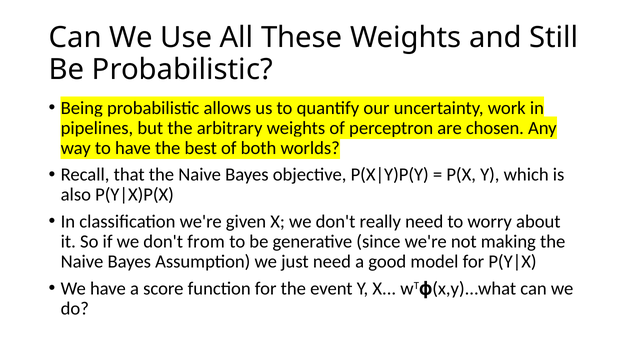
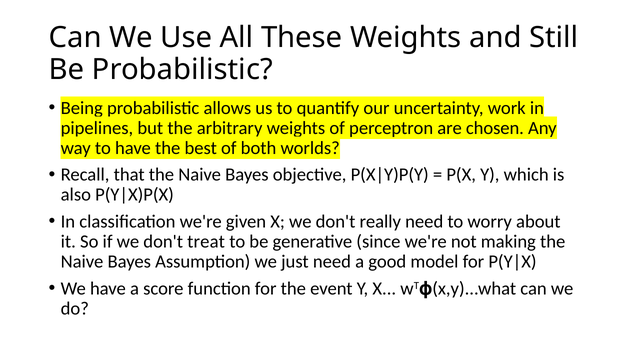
from: from -> treat
